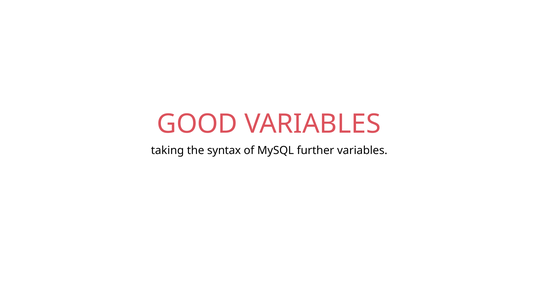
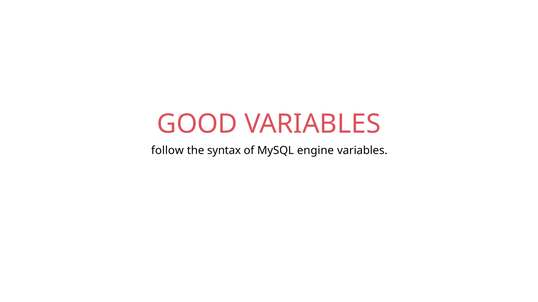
taking: taking -> follow
further: further -> engine
